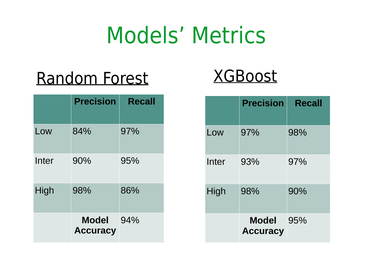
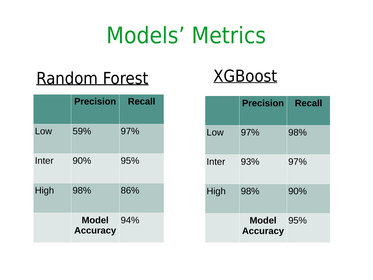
84%: 84% -> 59%
